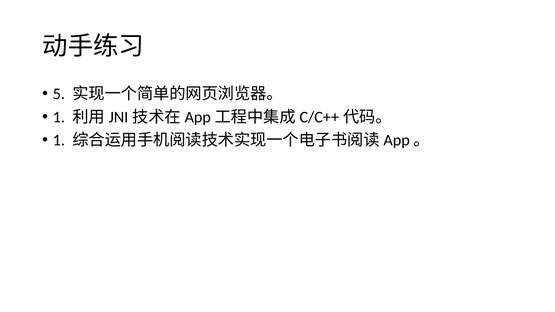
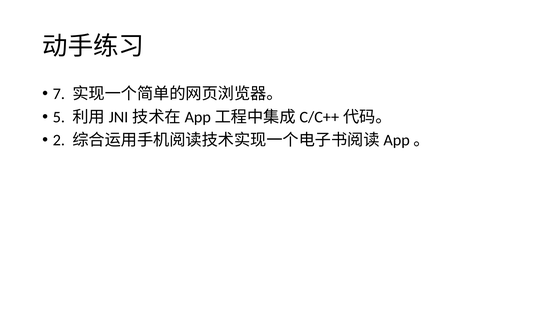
5: 5 -> 7
1 at (59, 117): 1 -> 5
1 at (59, 140): 1 -> 2
